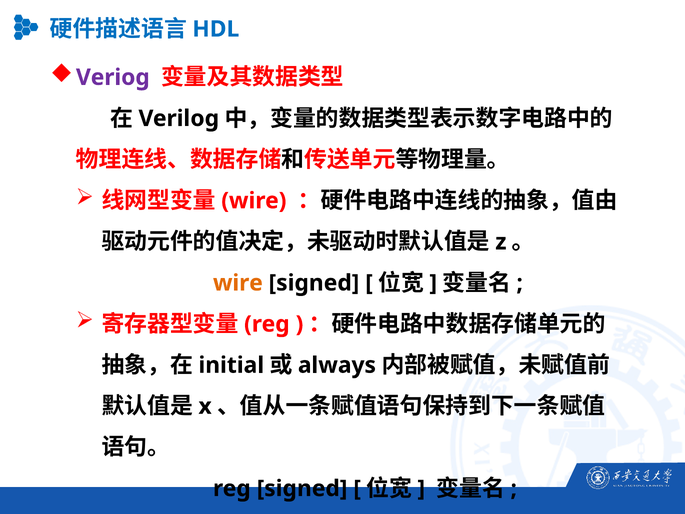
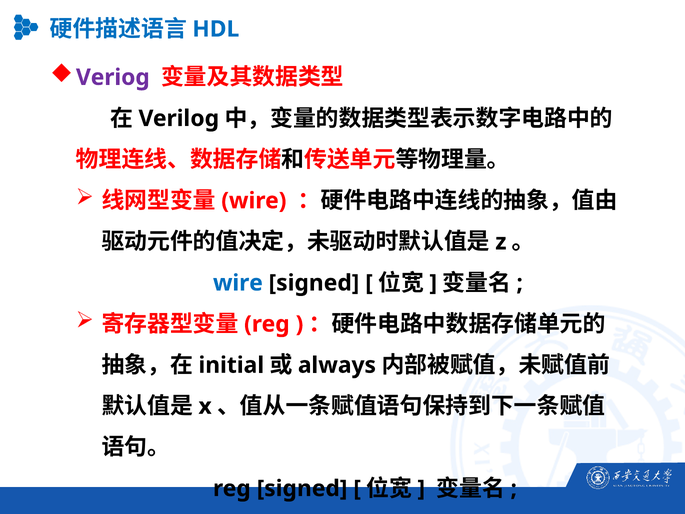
wire at (238, 283) colour: orange -> blue
